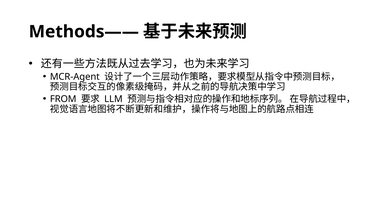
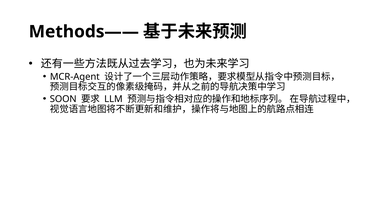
FROM: FROM -> SOON
